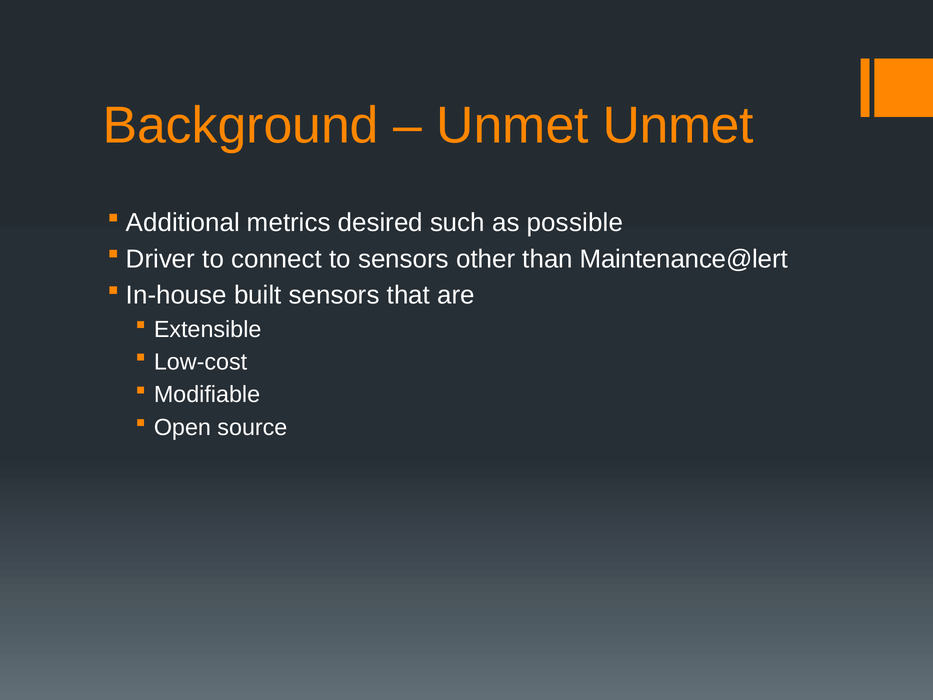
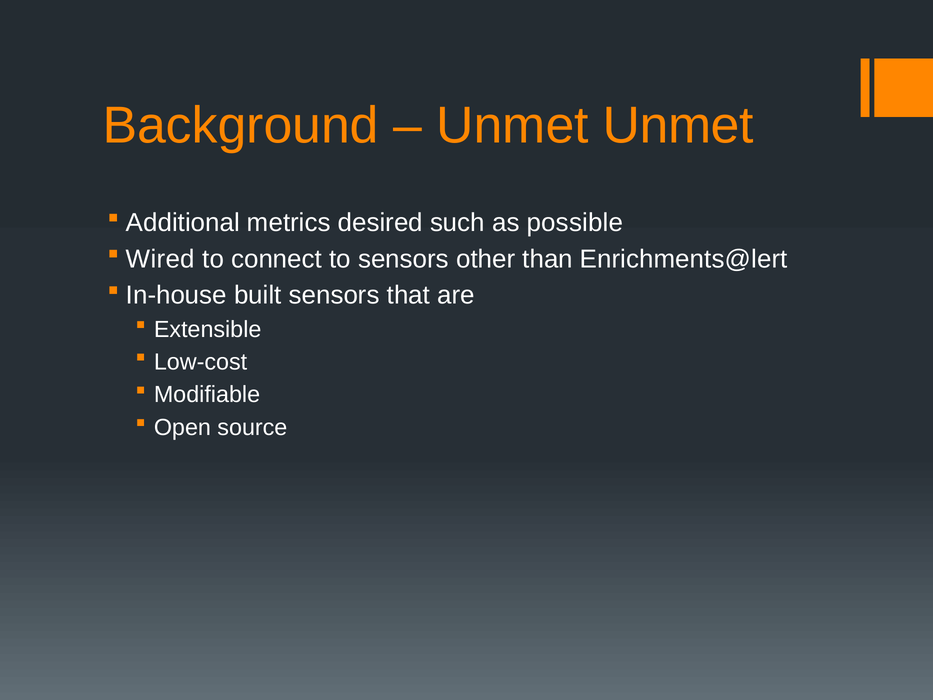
Driver: Driver -> Wired
Maintenance@lert: Maintenance@lert -> Enrichments@lert
